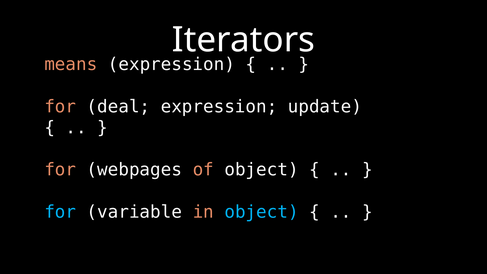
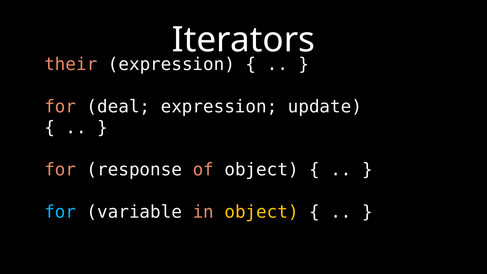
means: means -> their
webpages: webpages -> response
object at (262, 212) colour: light blue -> yellow
